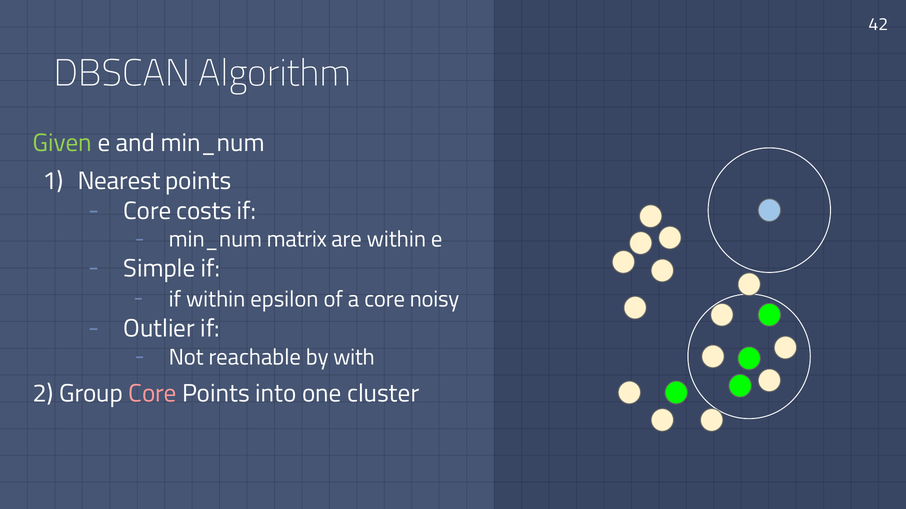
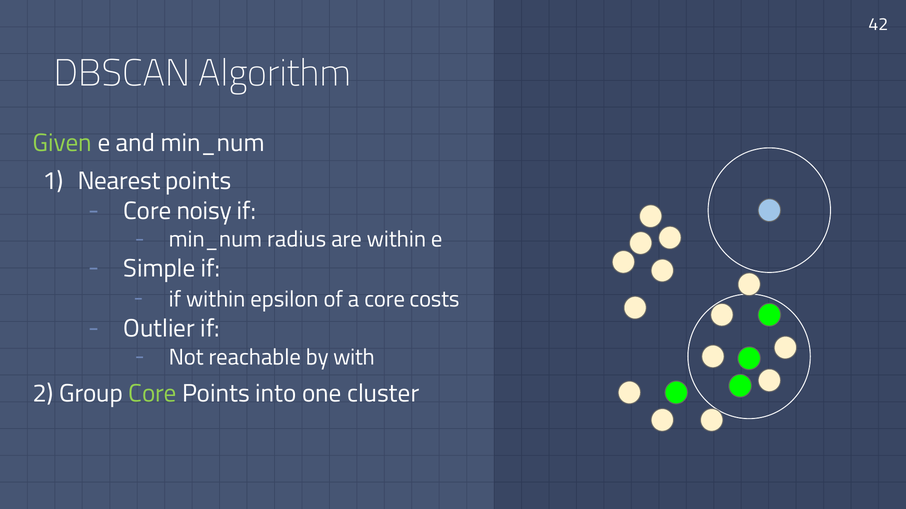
costs: costs -> noisy
matrix: matrix -> radius
noisy: noisy -> costs
Core at (153, 394) colour: pink -> light green
